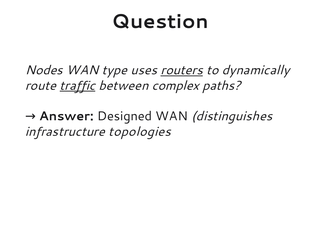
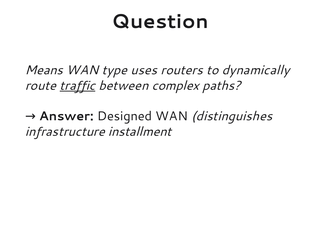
Nodes: Nodes -> Means
routers underline: present -> none
topologies: topologies -> installment
